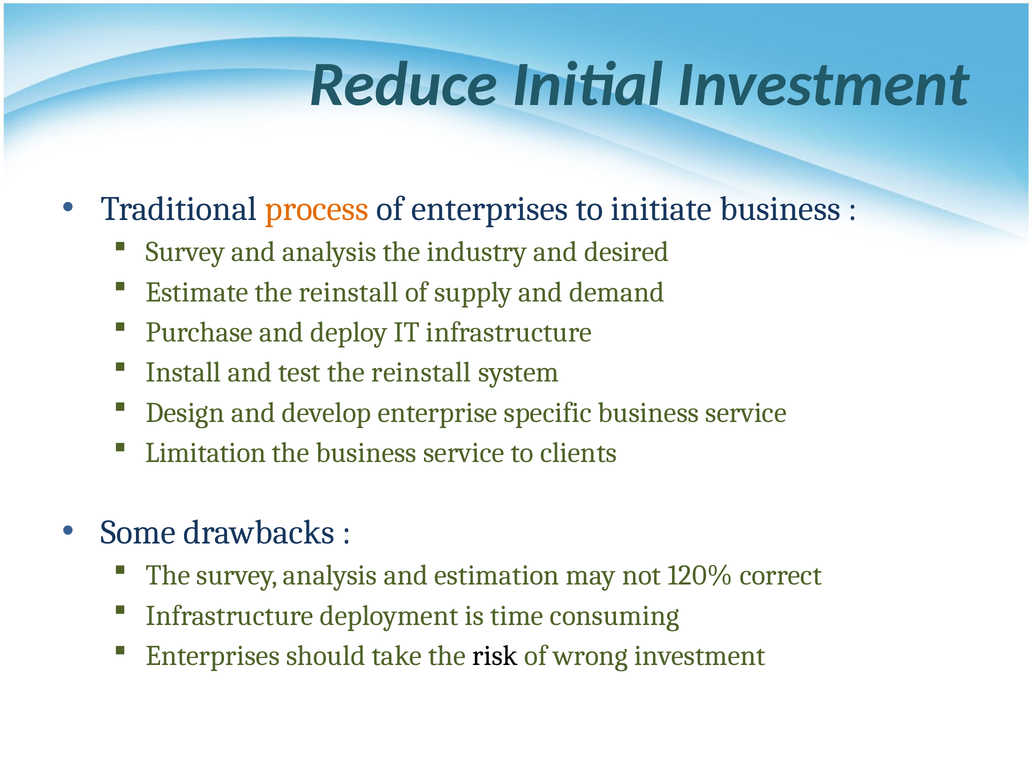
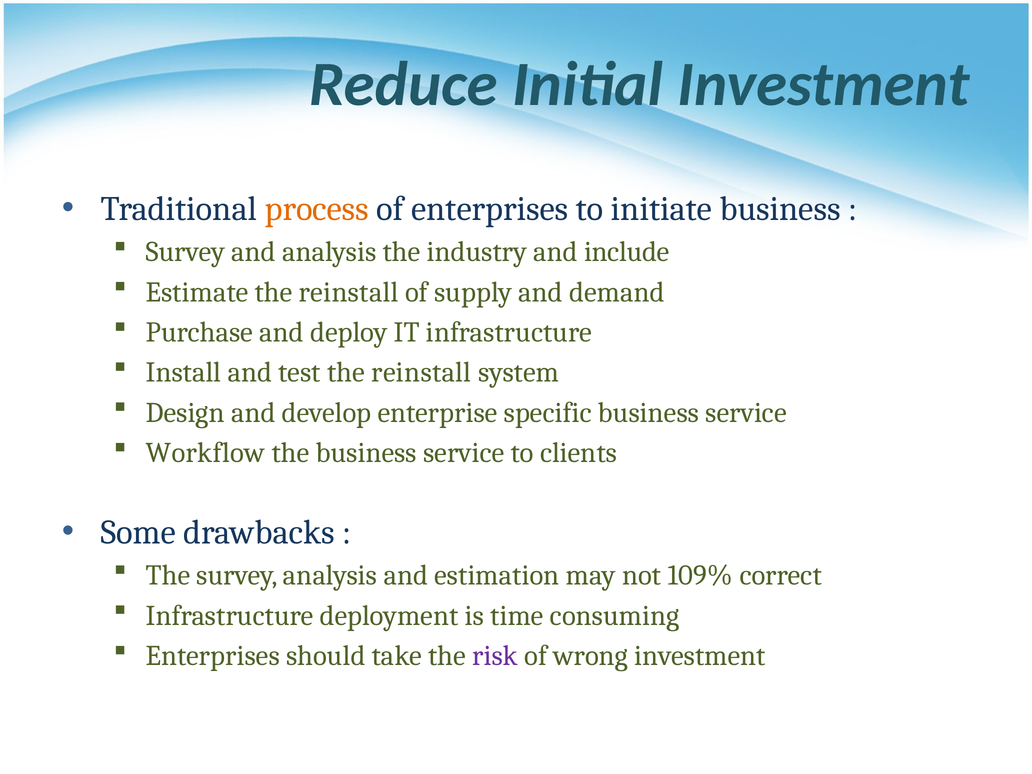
desired: desired -> include
Limitation: Limitation -> Workflow
120%: 120% -> 109%
risk colour: black -> purple
